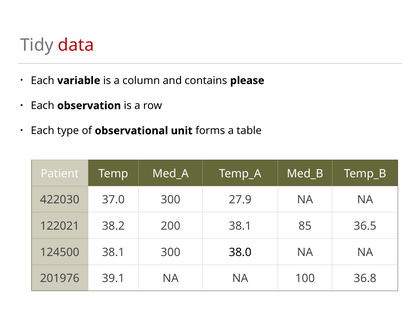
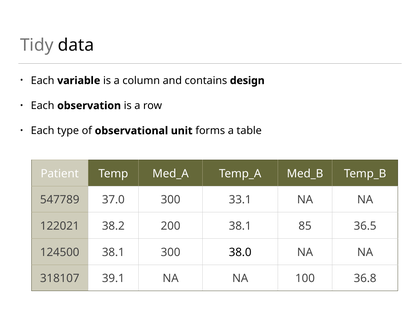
data colour: red -> black
please: please -> design
422030: 422030 -> 547789
27.9: 27.9 -> 33.1
201976: 201976 -> 318107
